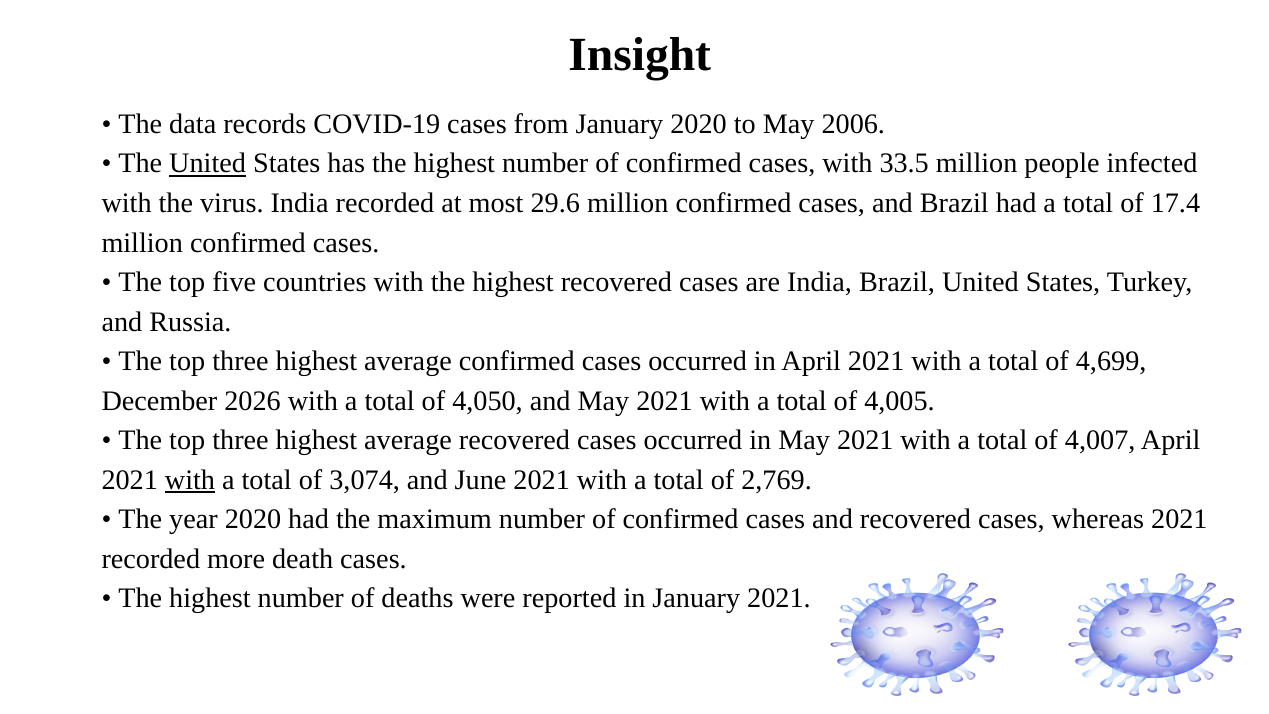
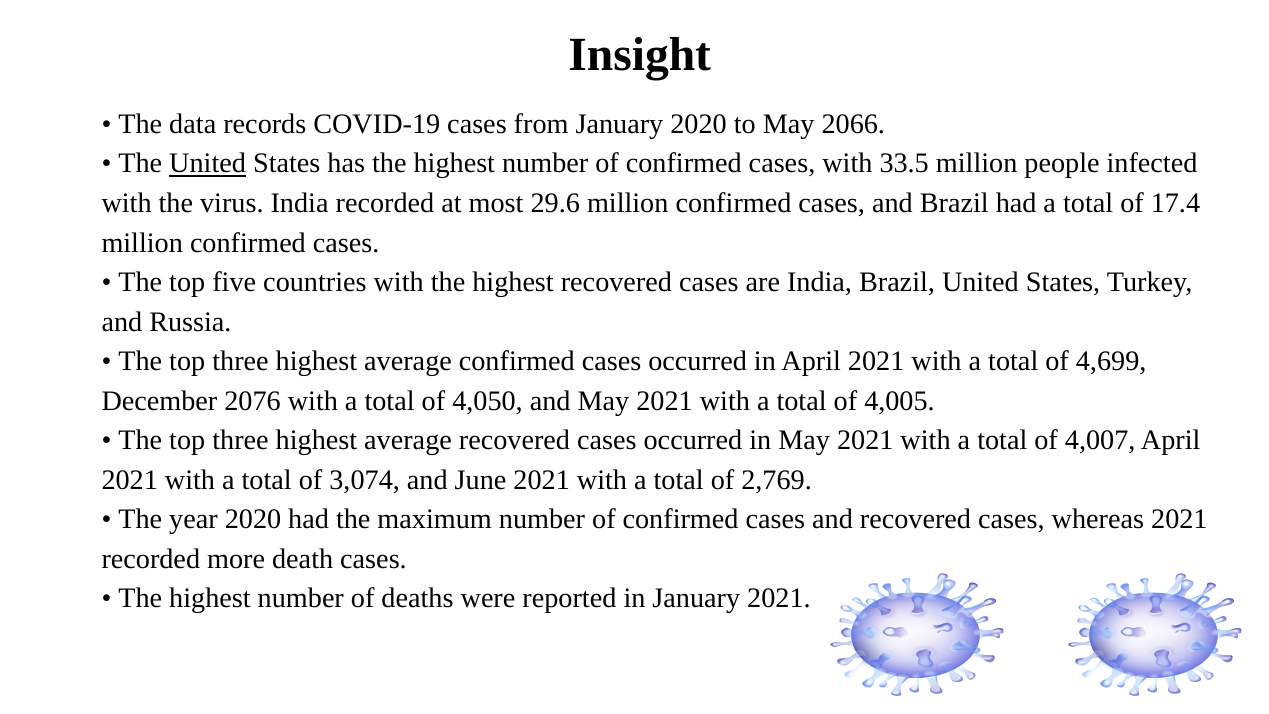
2006: 2006 -> 2066
2026: 2026 -> 2076
with at (190, 480) underline: present -> none
